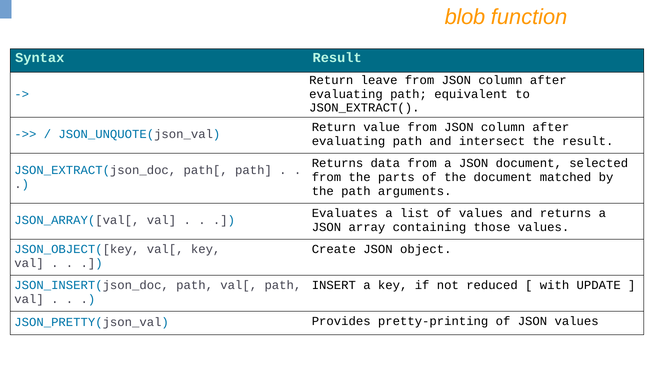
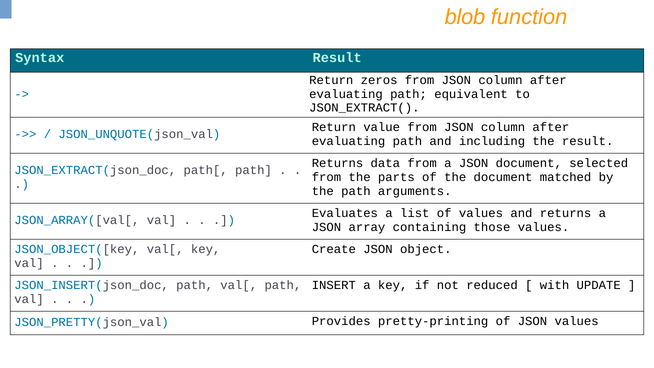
leave: leave -> zeros
intersect: intersect -> including
